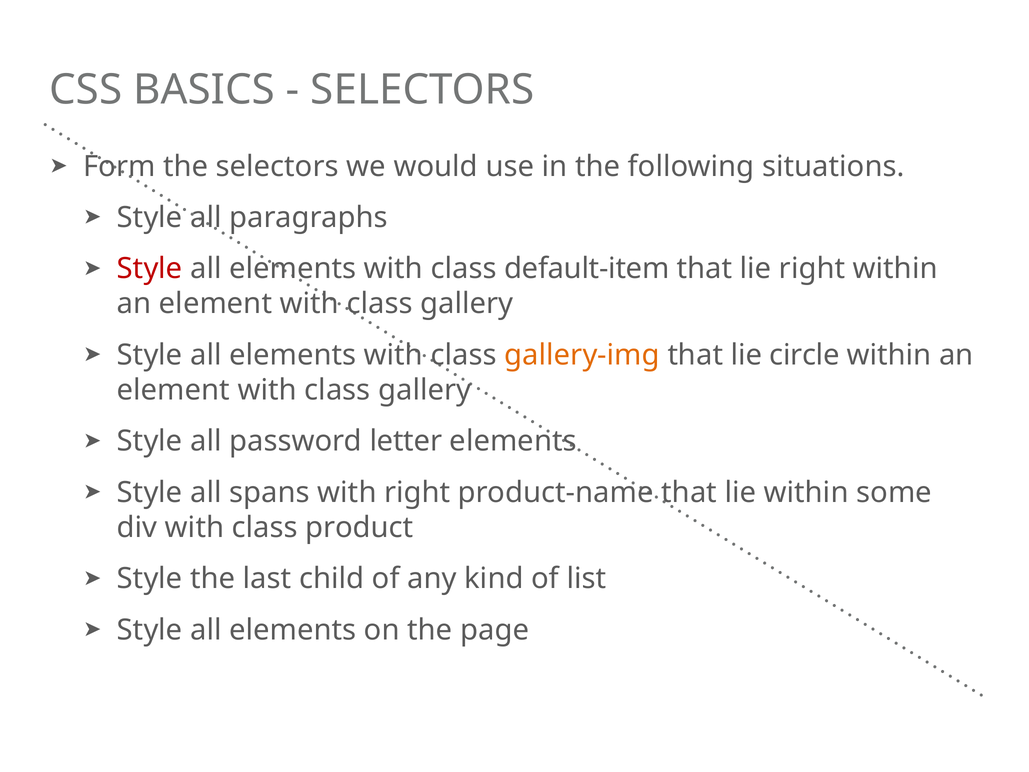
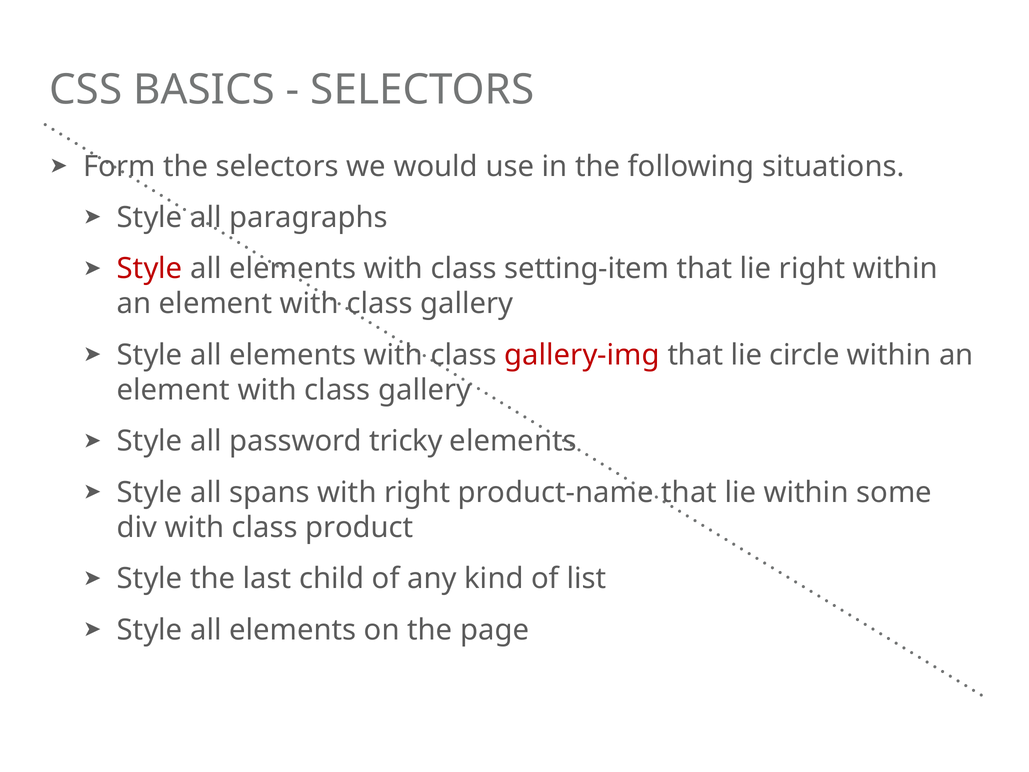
default-item: default-item -> setting-item
gallery-img colour: orange -> red
letter: letter -> tricky
